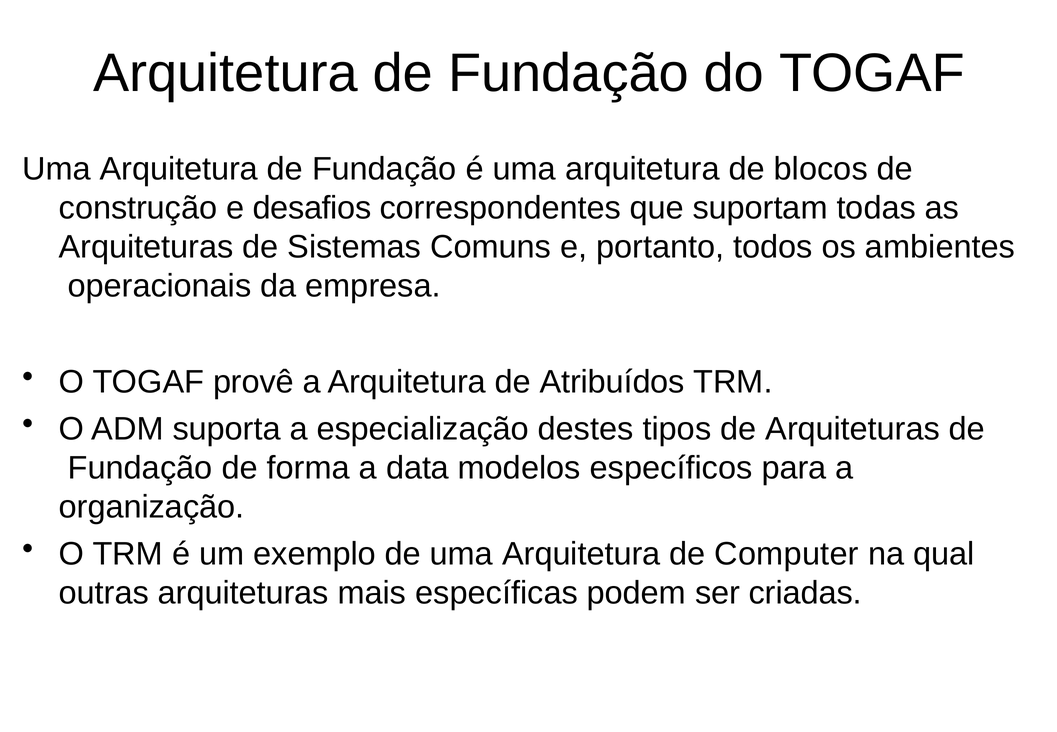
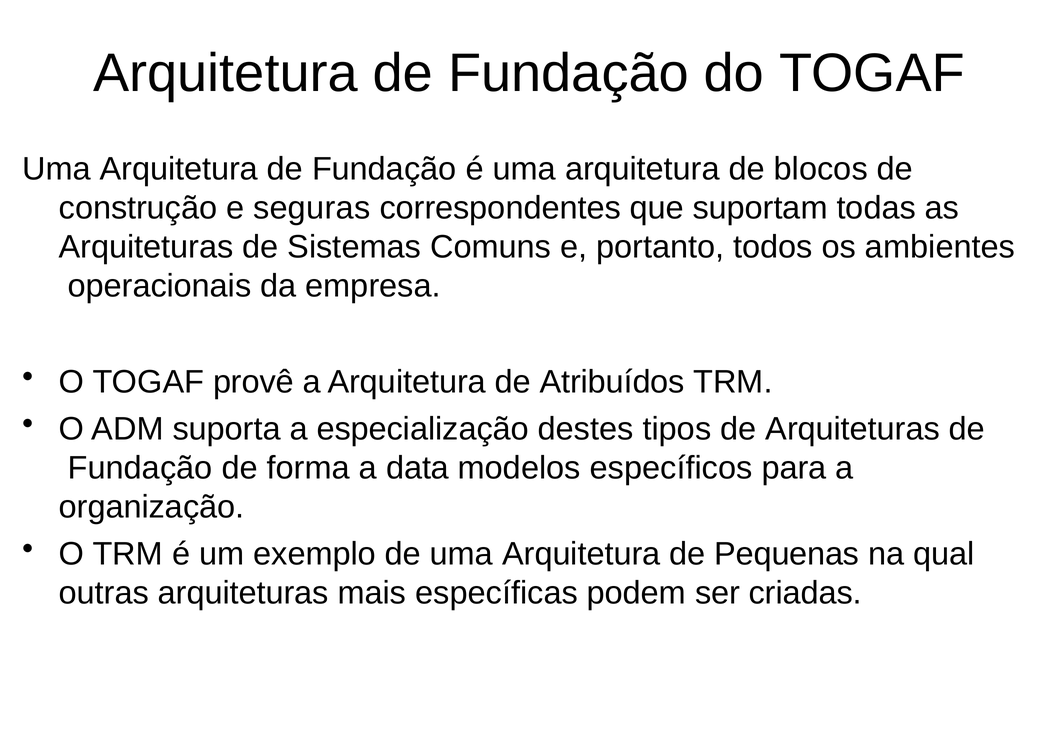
desafios: desafios -> seguras
Computer: Computer -> Pequenas
